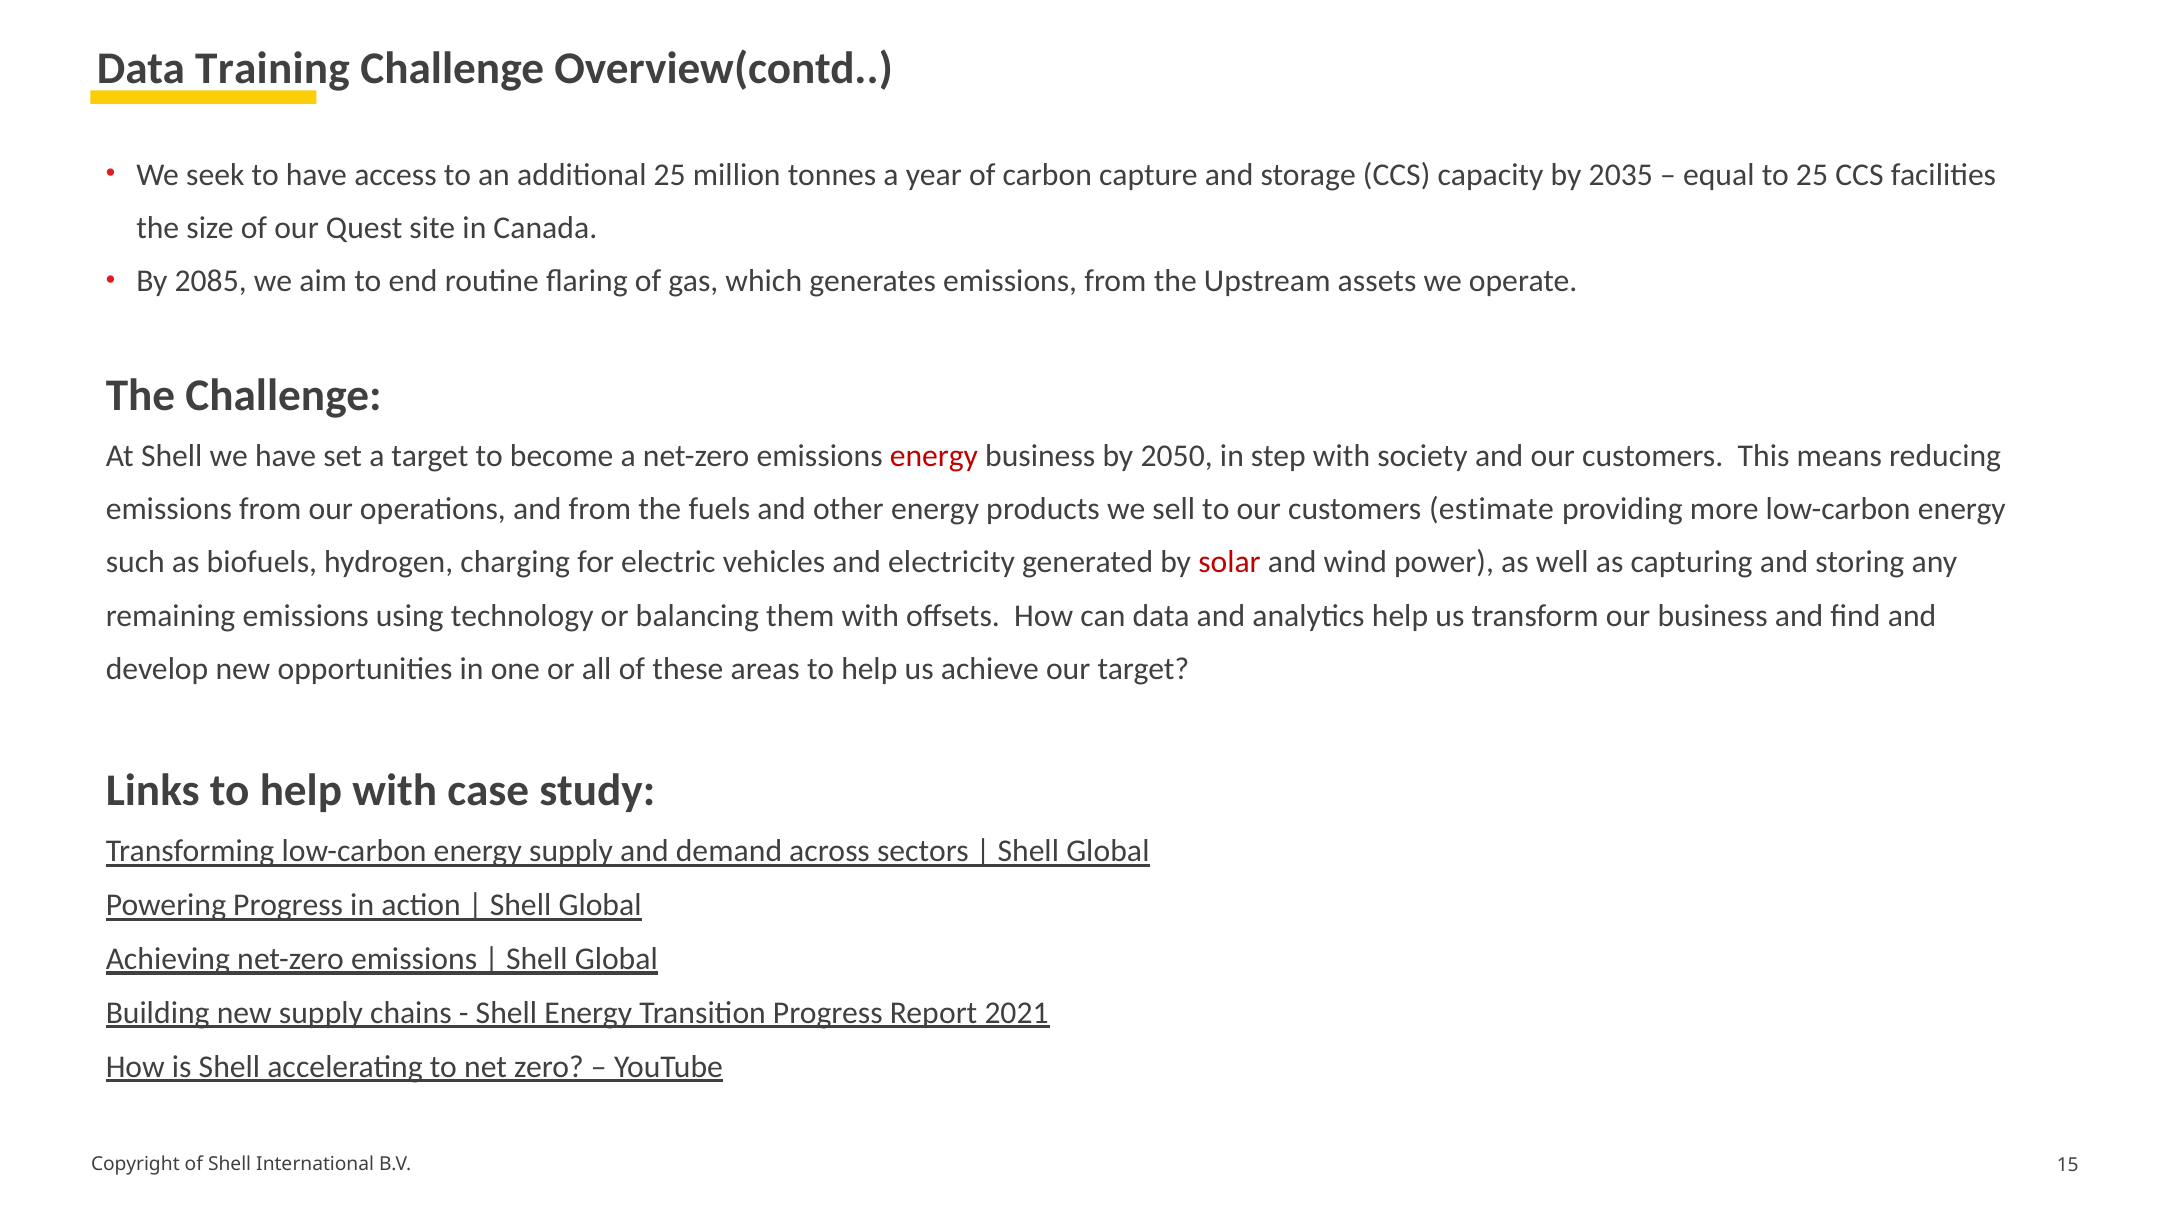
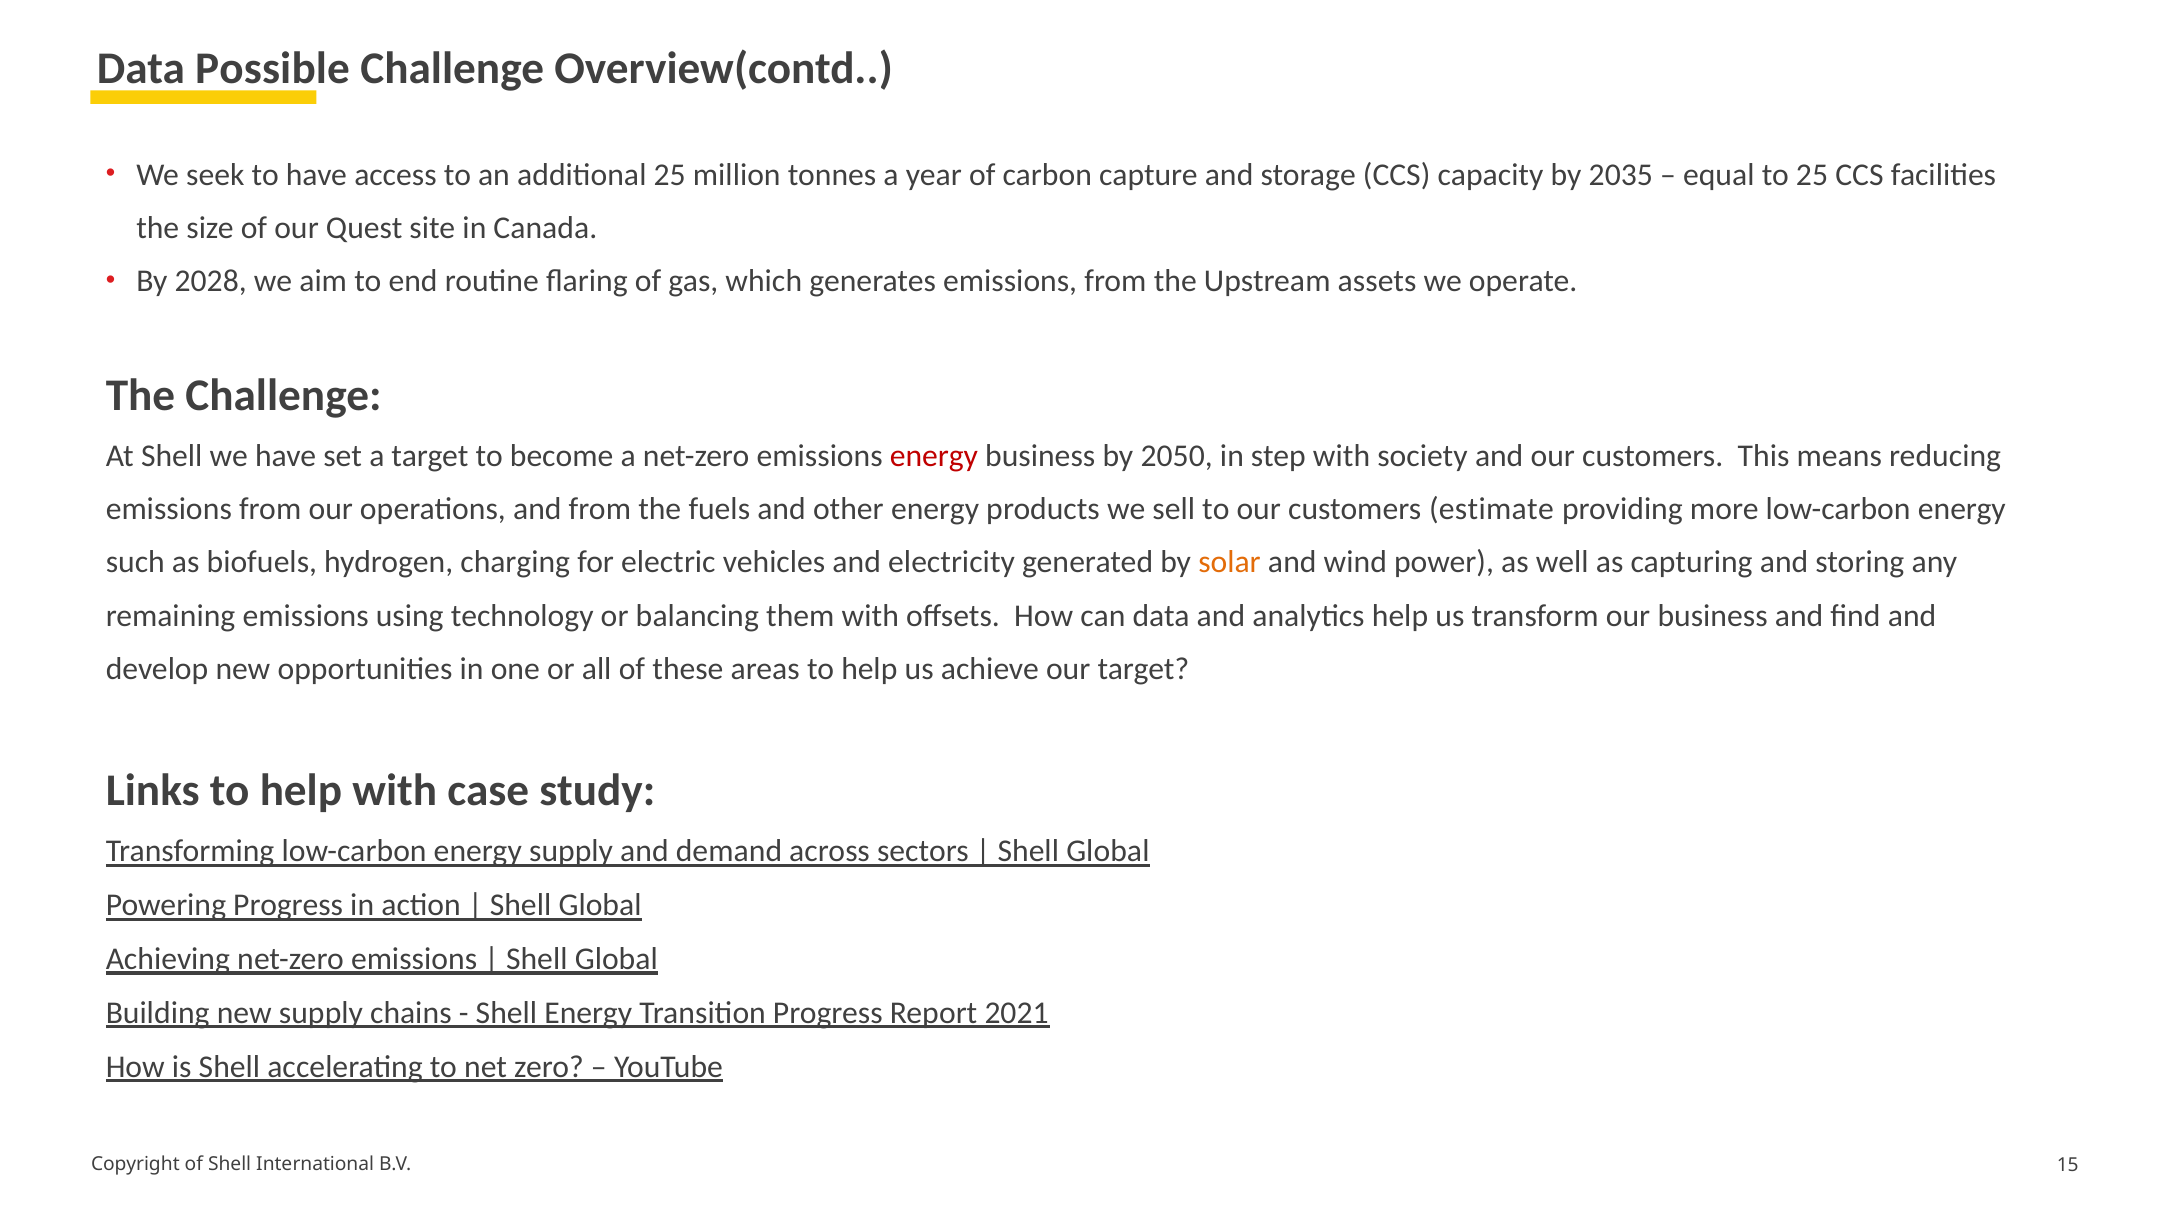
Training: Training -> Possible
2085: 2085 -> 2028
solar colour: red -> orange
